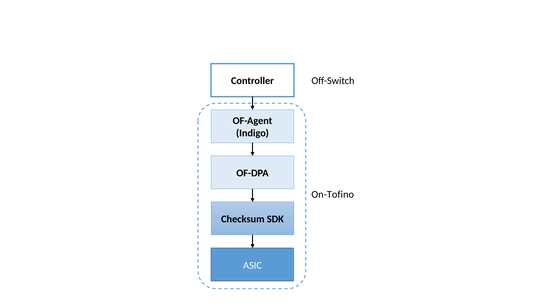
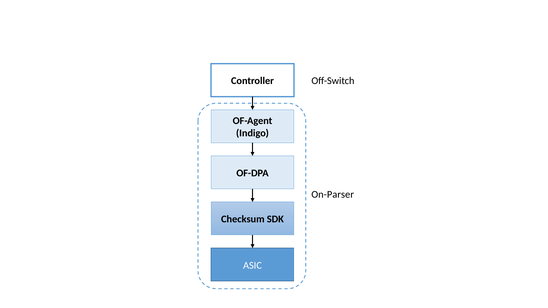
On-Tofino: On-Tofino -> On-Parser
